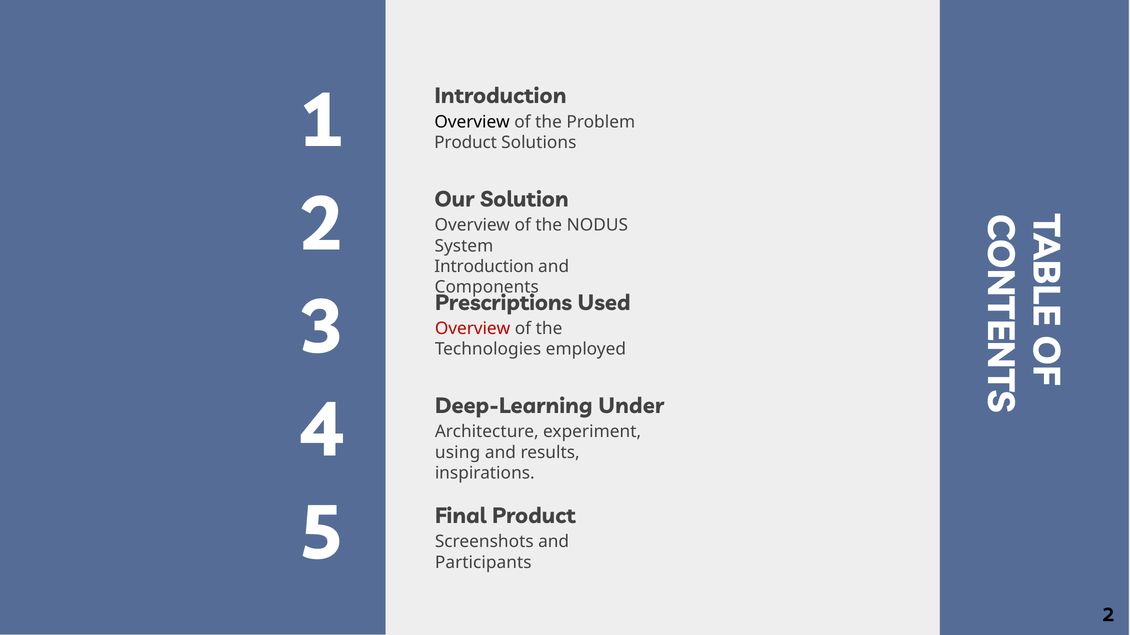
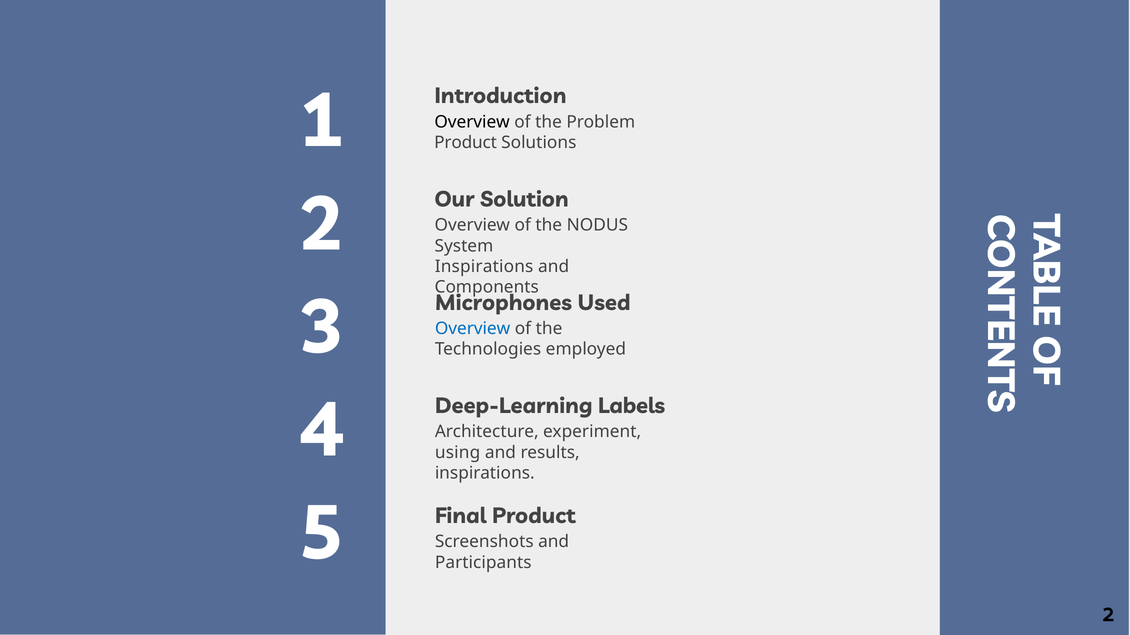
Introduction at (484, 267): Introduction -> Inspirations
Prescriptions: Prescriptions -> Microphones
Overview at (473, 329) colour: red -> blue
Under: Under -> Labels
